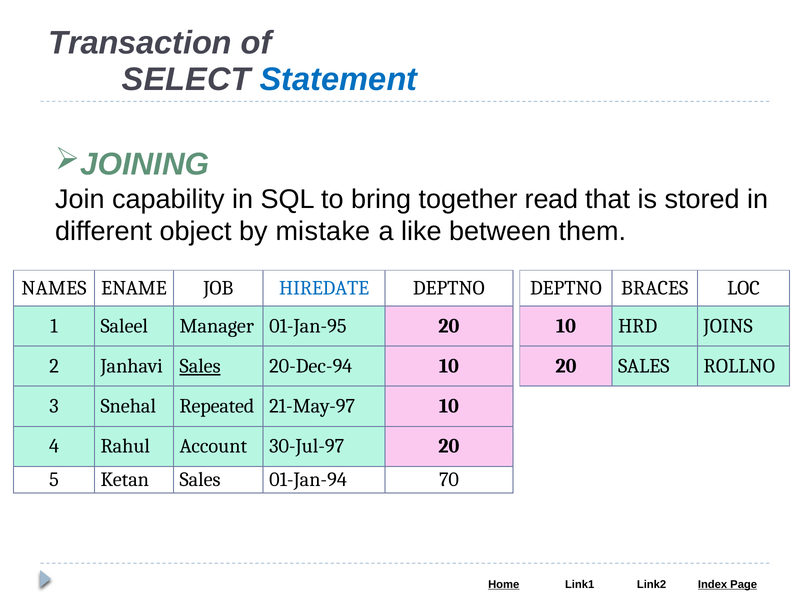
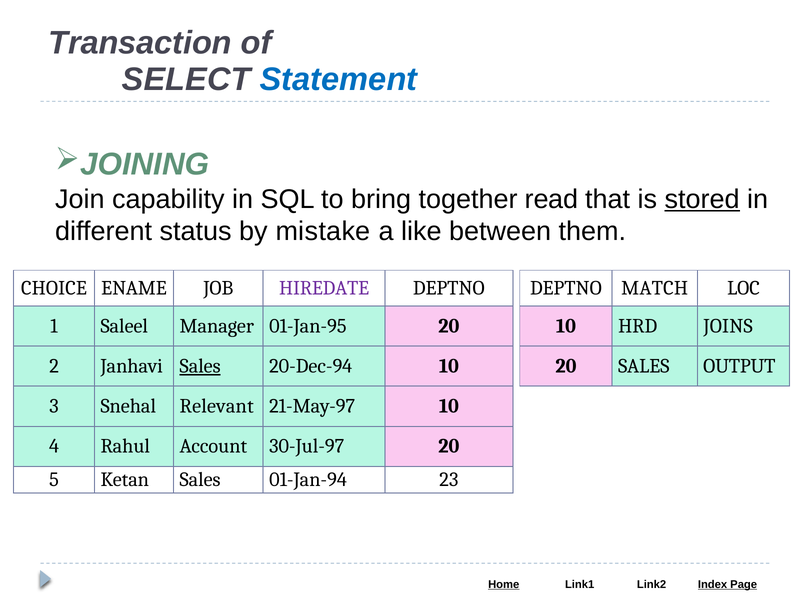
stored underline: none -> present
object: object -> status
NAMES: NAMES -> CHOICE
HIREDATE colour: blue -> purple
BRACES: BRACES -> MATCH
ROLLNO: ROLLNO -> OUTPUT
Repeated: Repeated -> Relevant
70: 70 -> 23
